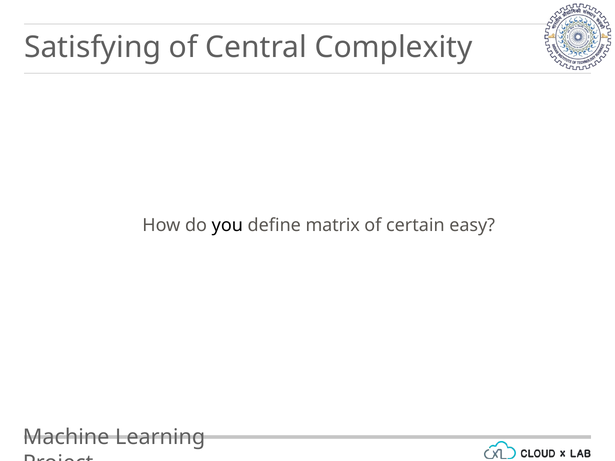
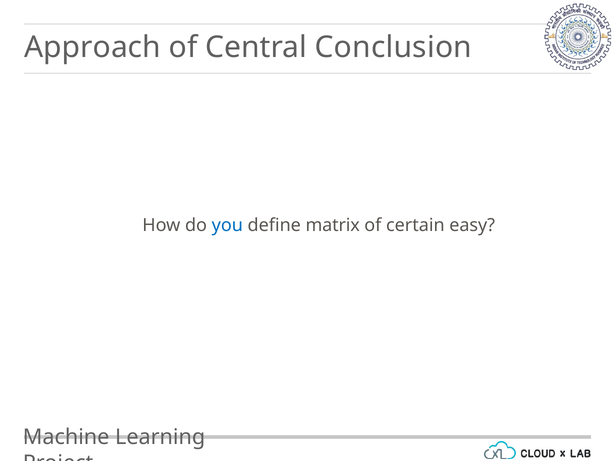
Satisfying: Satisfying -> Approach
Complexity: Complexity -> Conclusion
you colour: black -> blue
